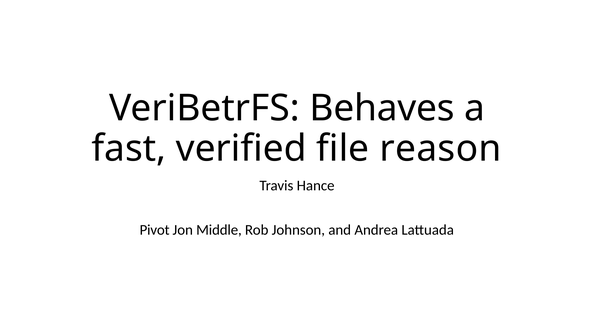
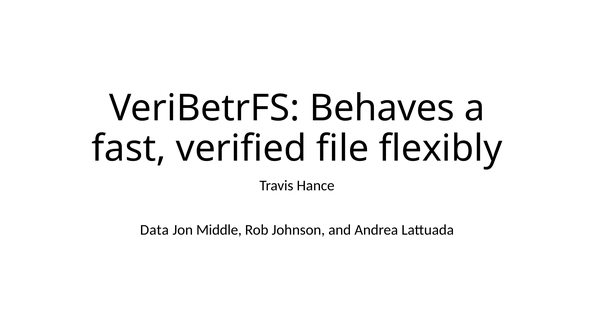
reason: reason -> flexibly
Pivot: Pivot -> Data
